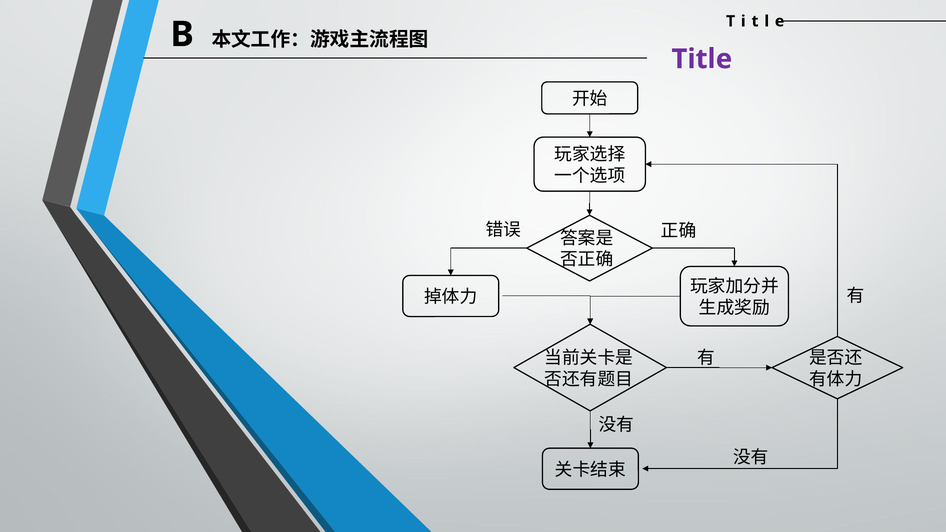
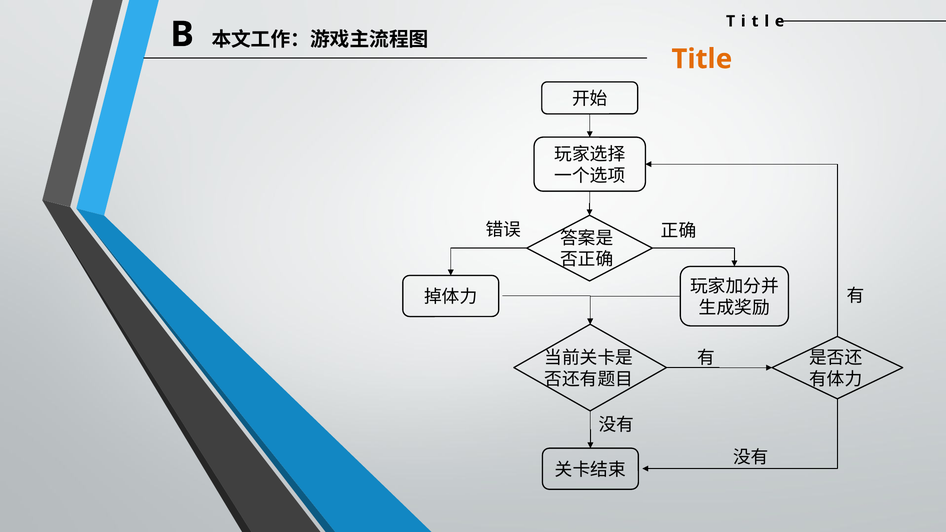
Title colour: purple -> orange
